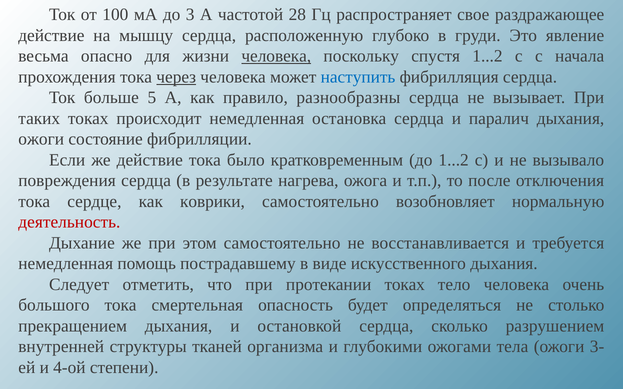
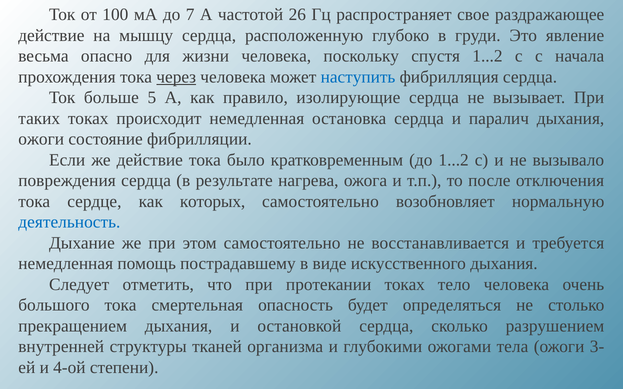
3: 3 -> 7
28: 28 -> 26
человека at (276, 56) underline: present -> none
разнообразны: разнообразны -> изолирующие
коврики: коврики -> которых
деятельность colour: red -> blue
